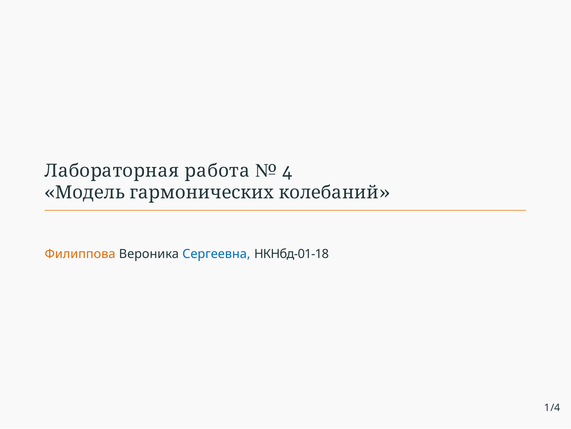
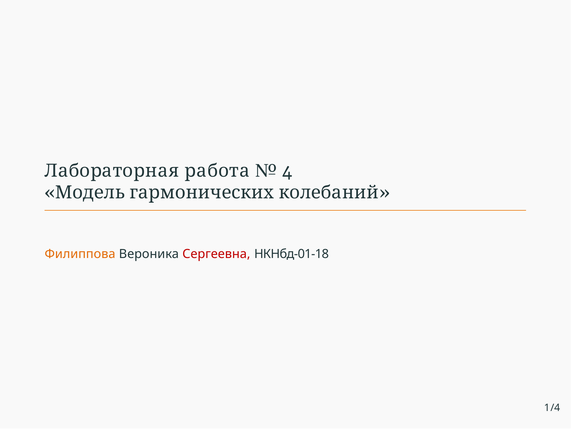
Сергеевна colour: blue -> red
